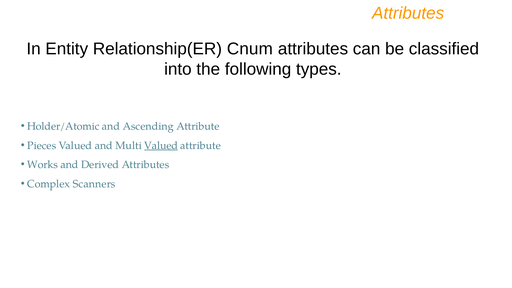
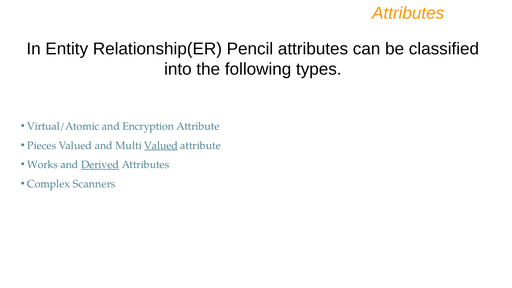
Cnum: Cnum -> Pencil
Holder/Atomic: Holder/Atomic -> Virtual/Atomic
Ascending: Ascending -> Encryption
Derived underline: none -> present
